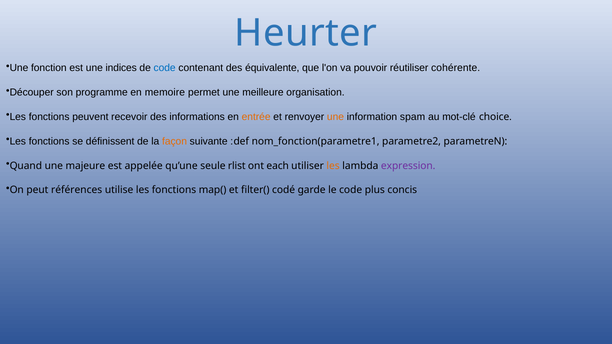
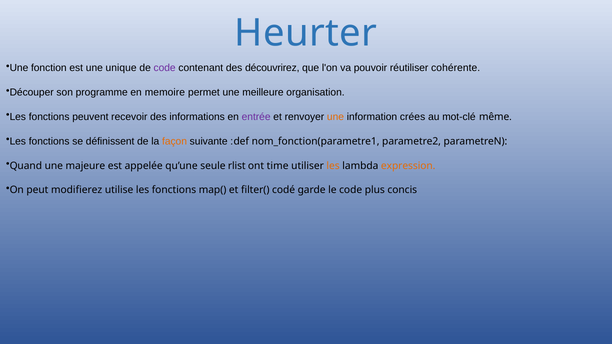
indices: indices -> unique
code at (165, 68) colour: blue -> purple
équivalente: équivalente -> découvrirez
entrée colour: orange -> purple
spam: spam -> crées
choice: choice -> même
each: each -> time
expression colour: purple -> orange
références: références -> modifierez
